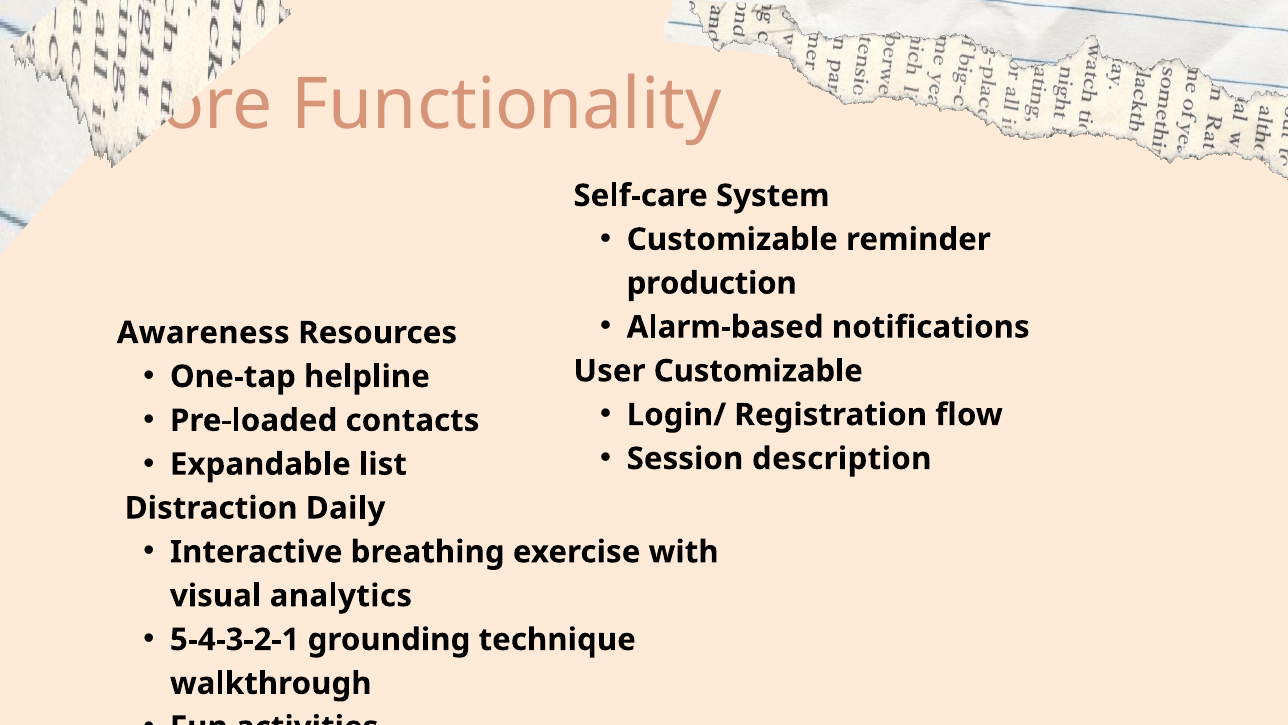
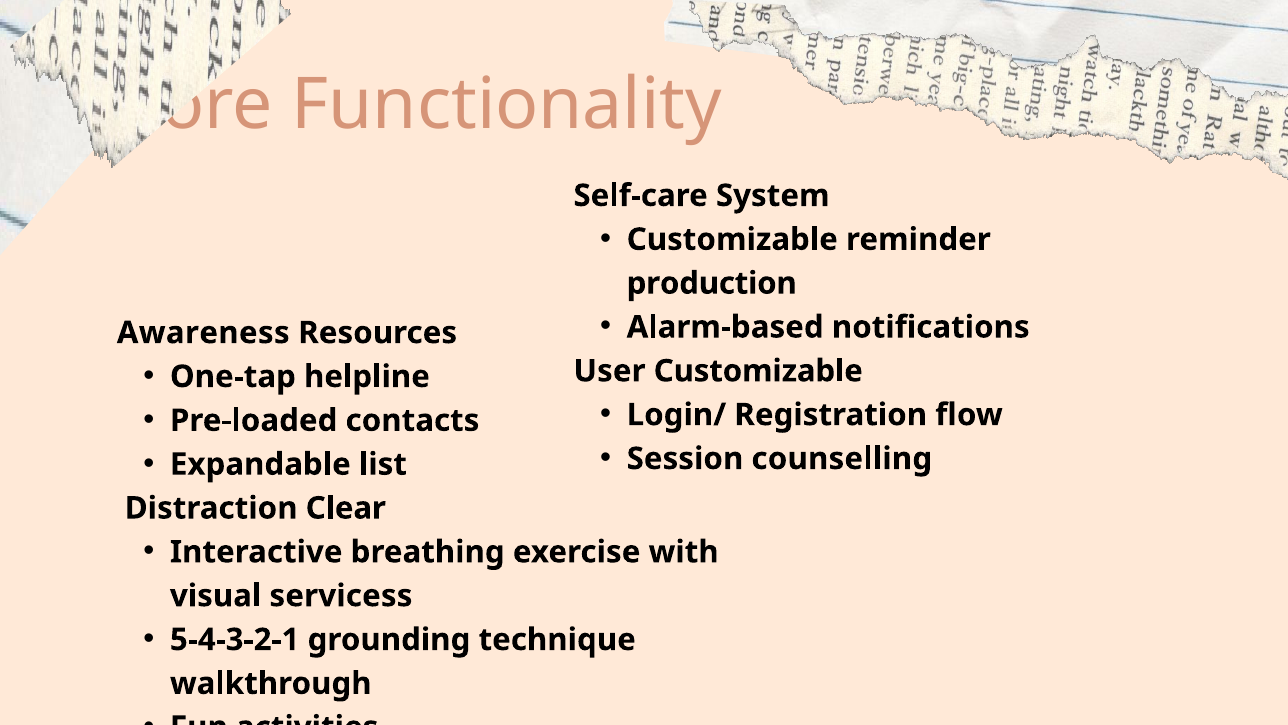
description: description -> counselling
Daily: Daily -> Clear
analytics: analytics -> servicess
